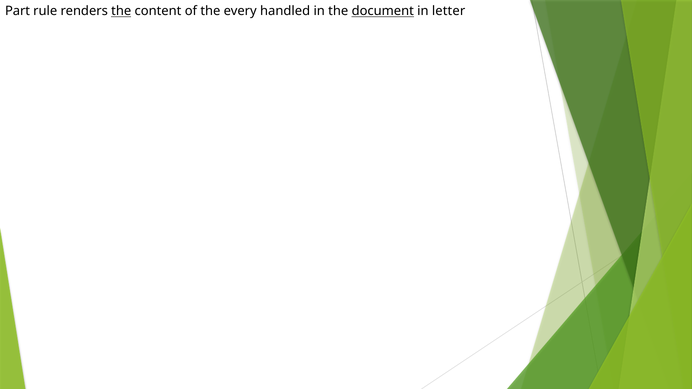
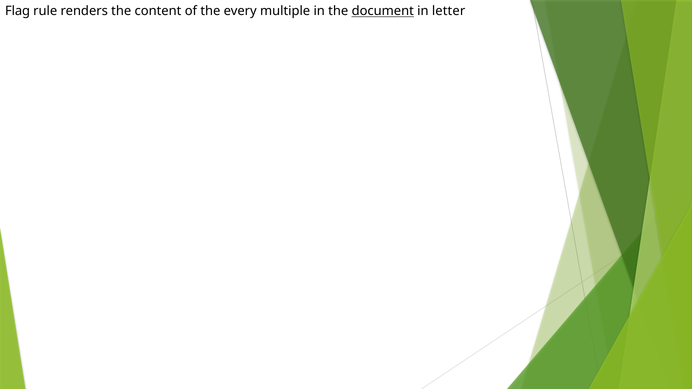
Part: Part -> Flag
the at (121, 11) underline: present -> none
handled: handled -> multiple
